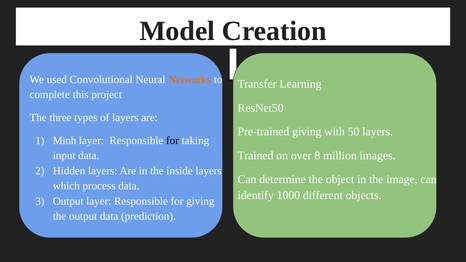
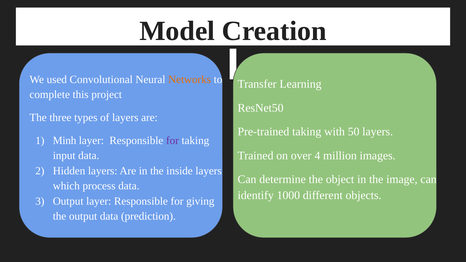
Pre-trained giving: giving -> taking
for at (172, 141) colour: black -> purple
8: 8 -> 4
